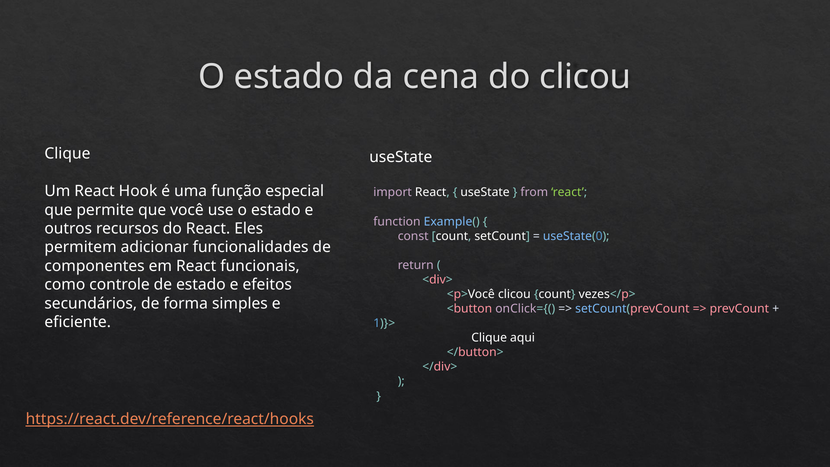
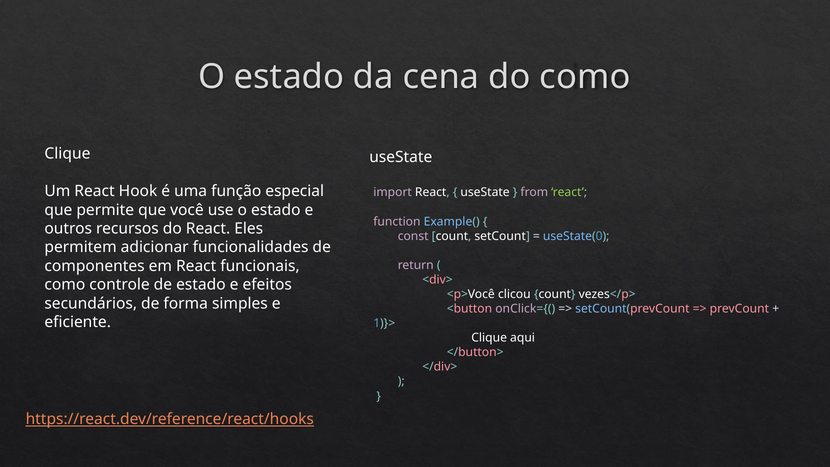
do clicou: clicou -> como
